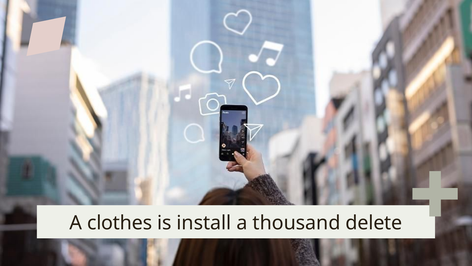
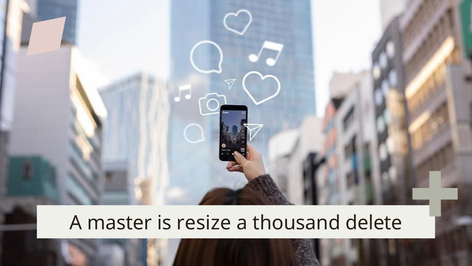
clothes: clothes -> master
install: install -> resize
